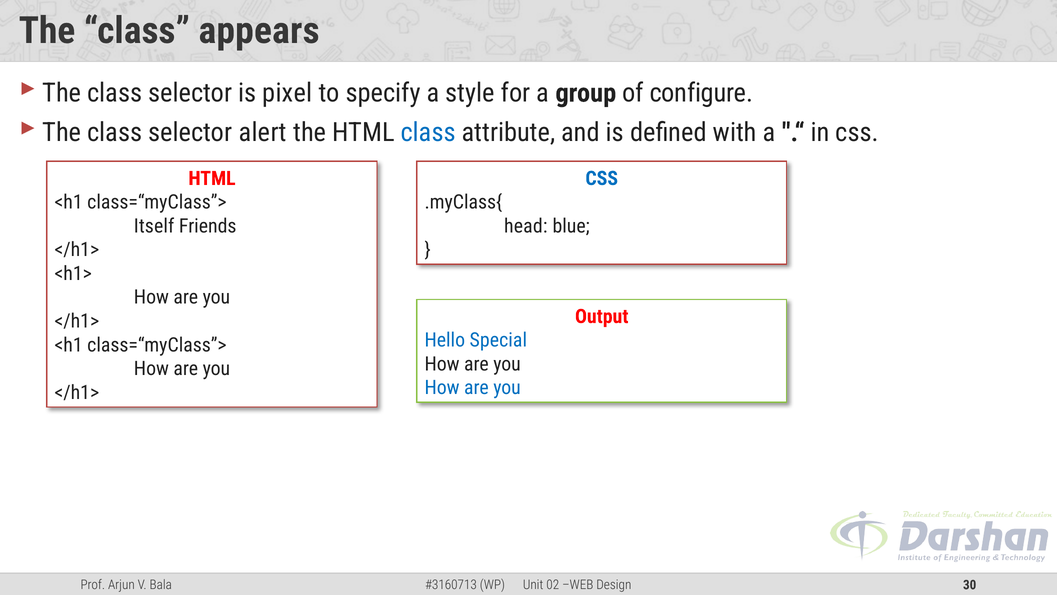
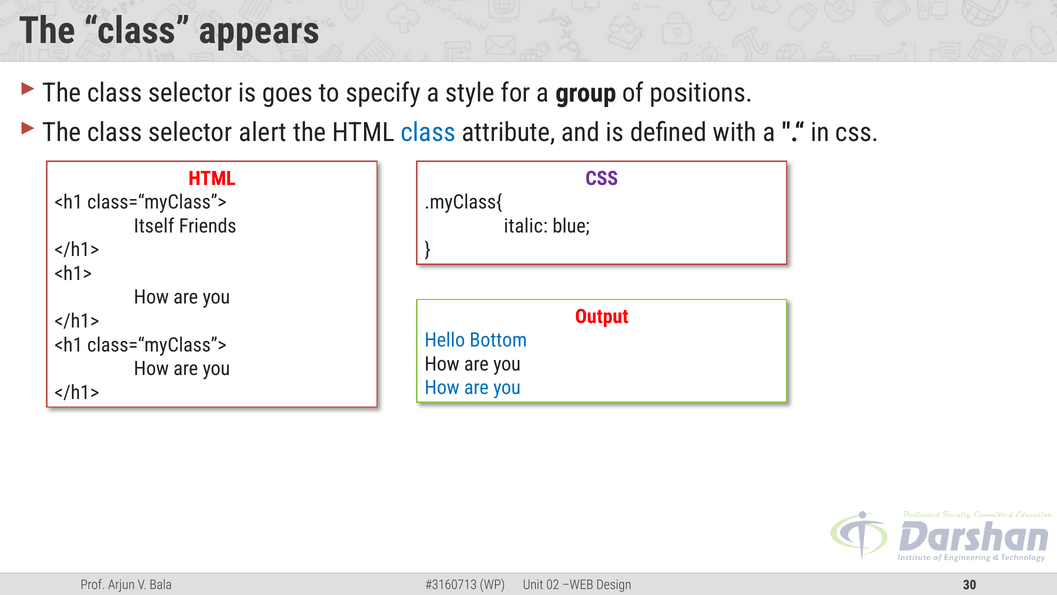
pixel: pixel -> goes
configure: configure -> positions
CSS at (602, 178) colour: blue -> purple
head: head -> italic
Special: Special -> Bottom
